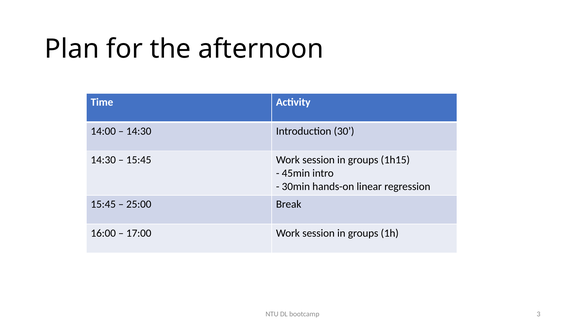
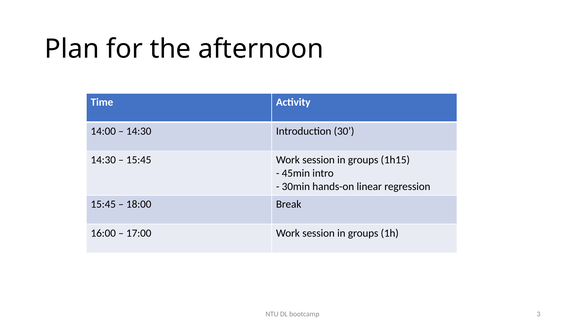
25:00: 25:00 -> 18:00
